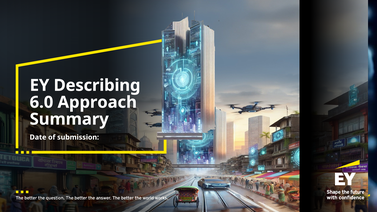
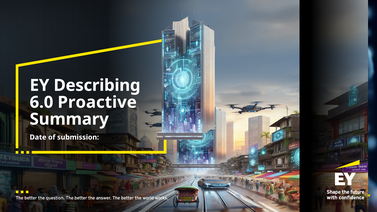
Approach: Approach -> Proactive
